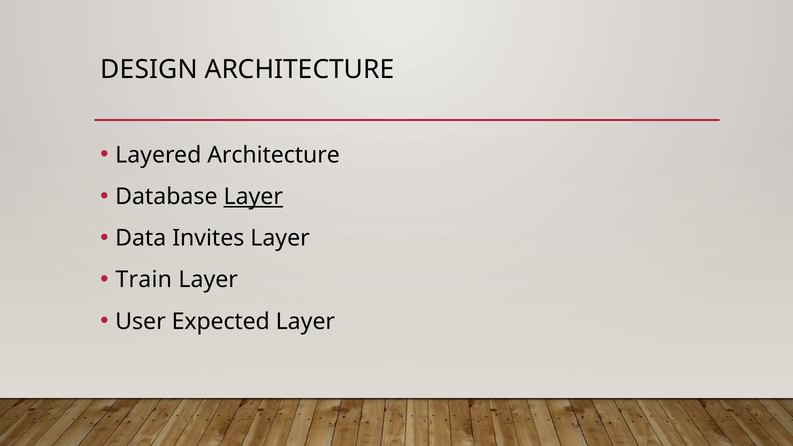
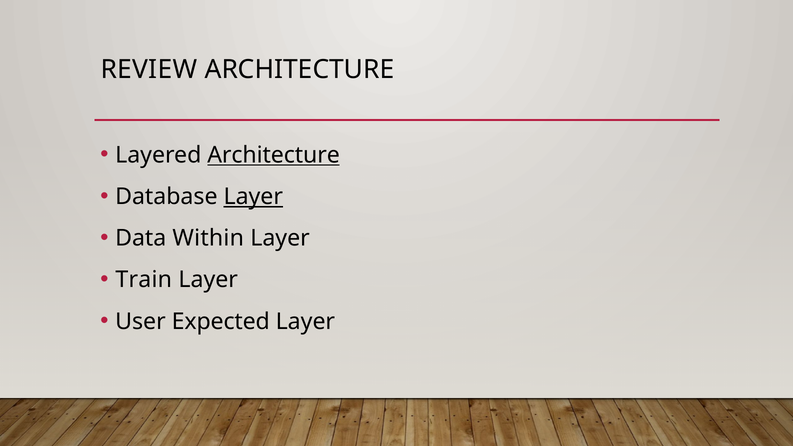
DESIGN: DESIGN -> REVIEW
Architecture at (274, 155) underline: none -> present
Invites: Invites -> Within
